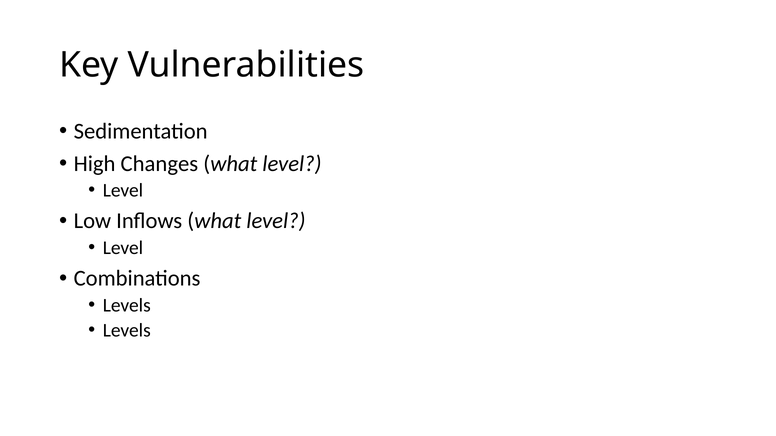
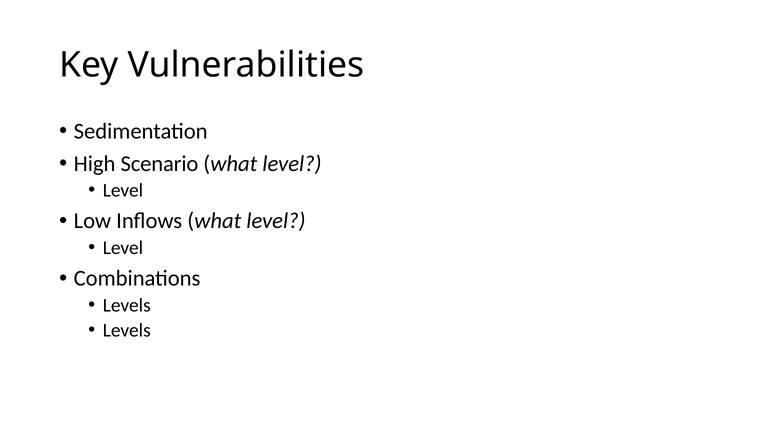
Changes: Changes -> Scenario
